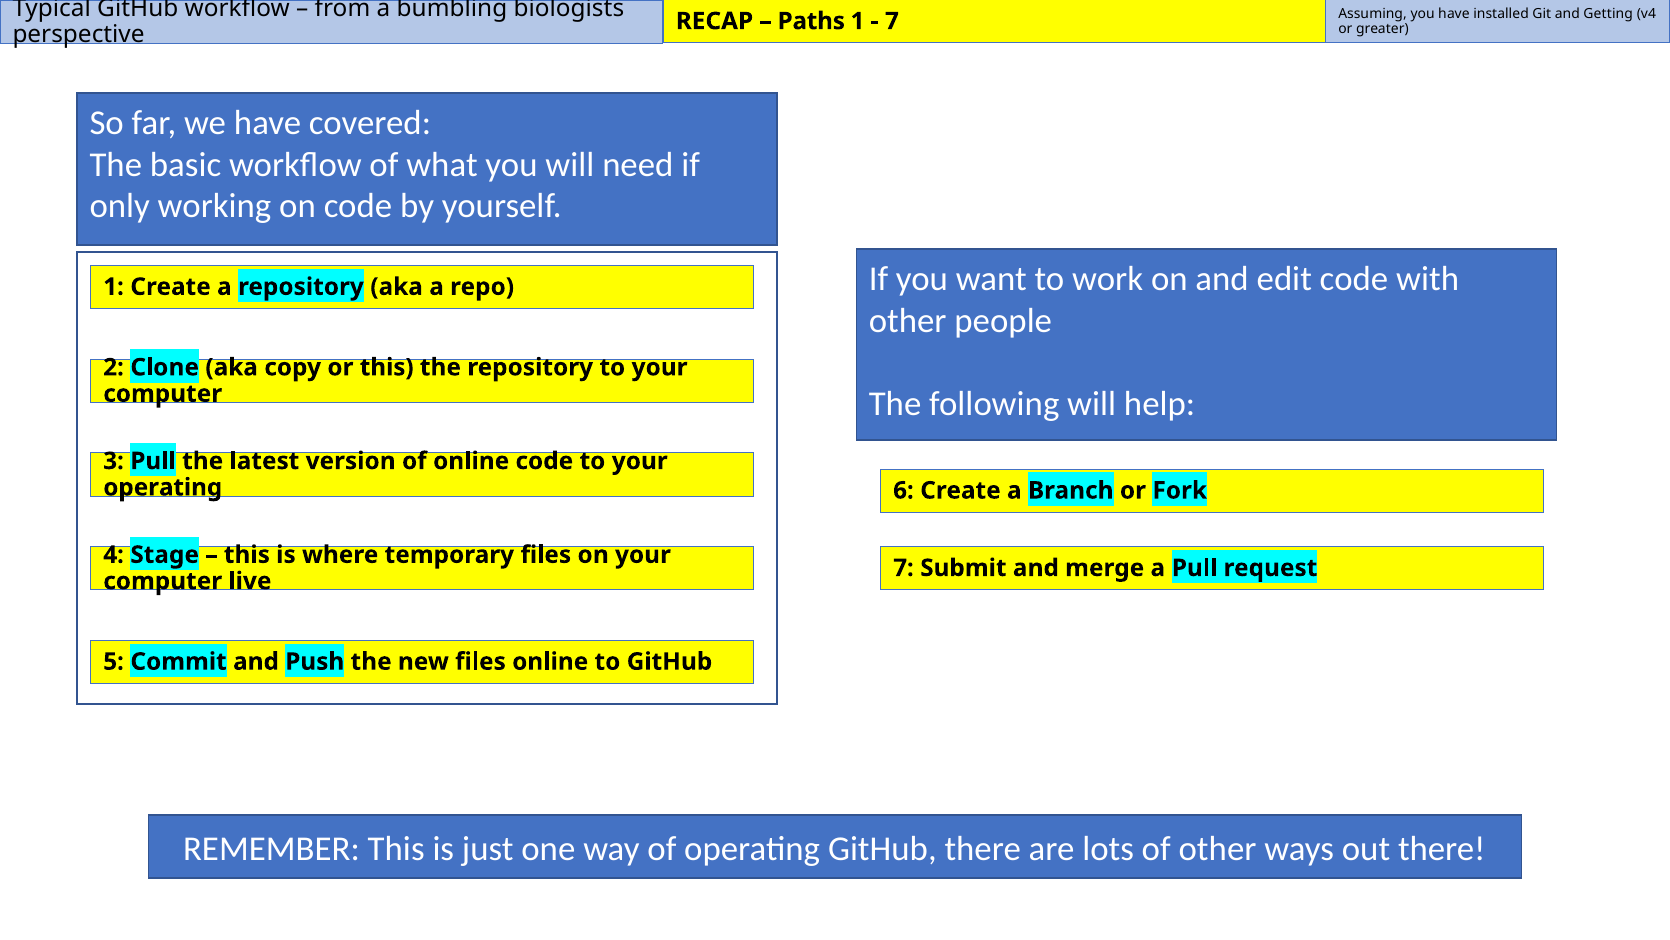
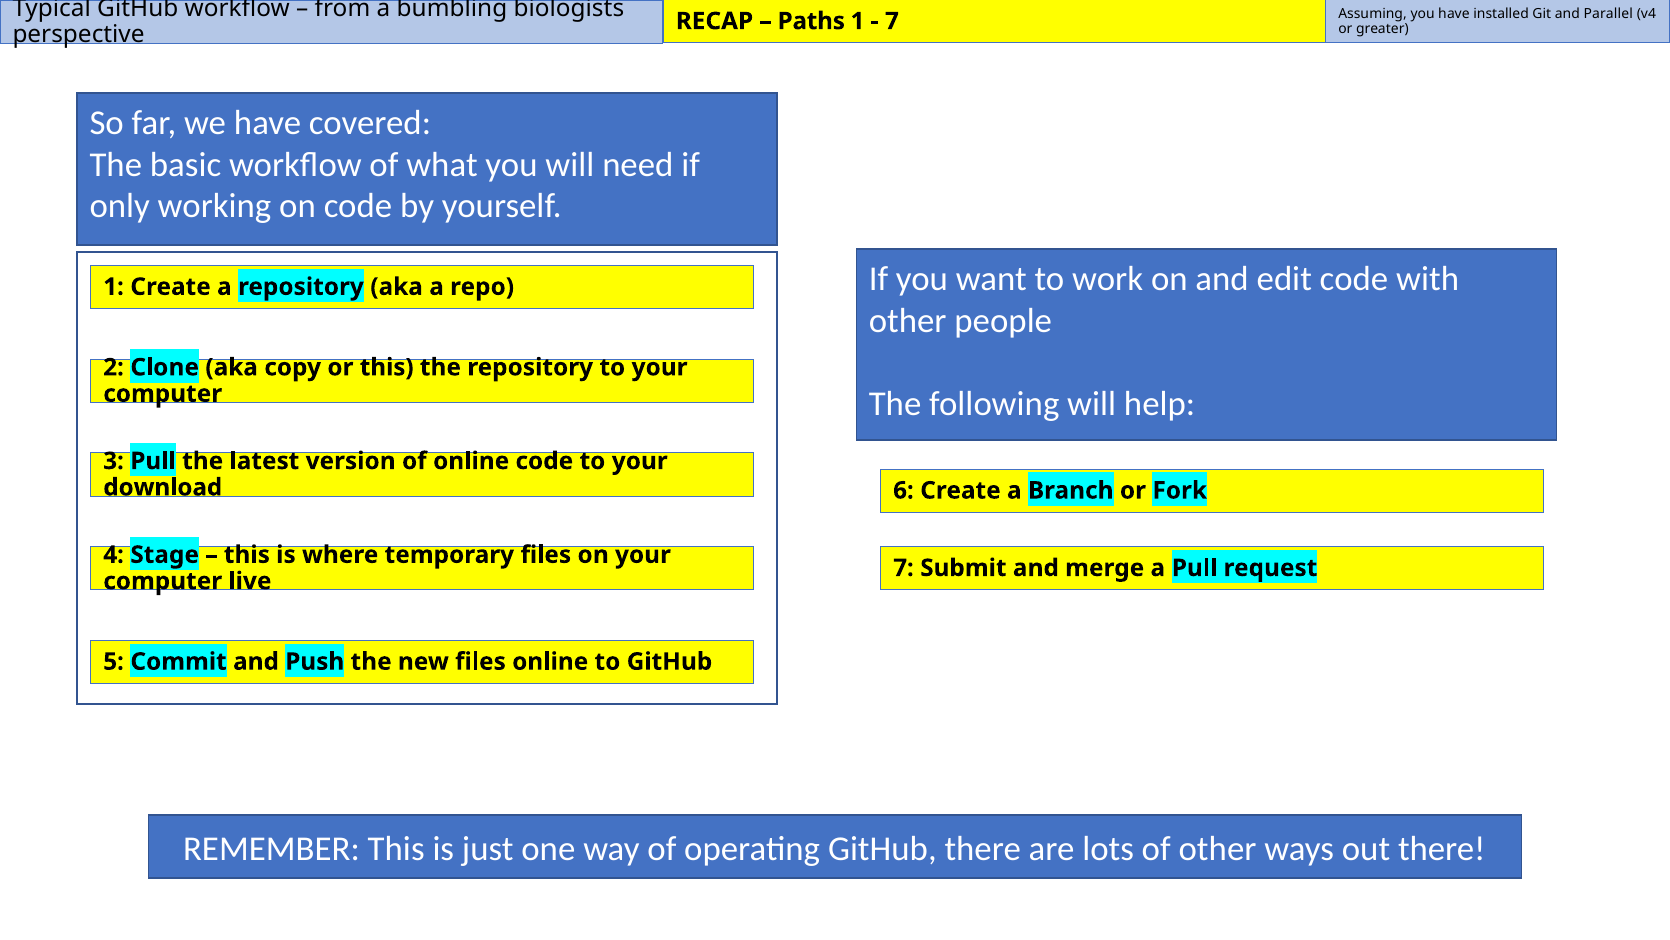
Getting: Getting -> Parallel
operating at (163, 487): operating -> download
